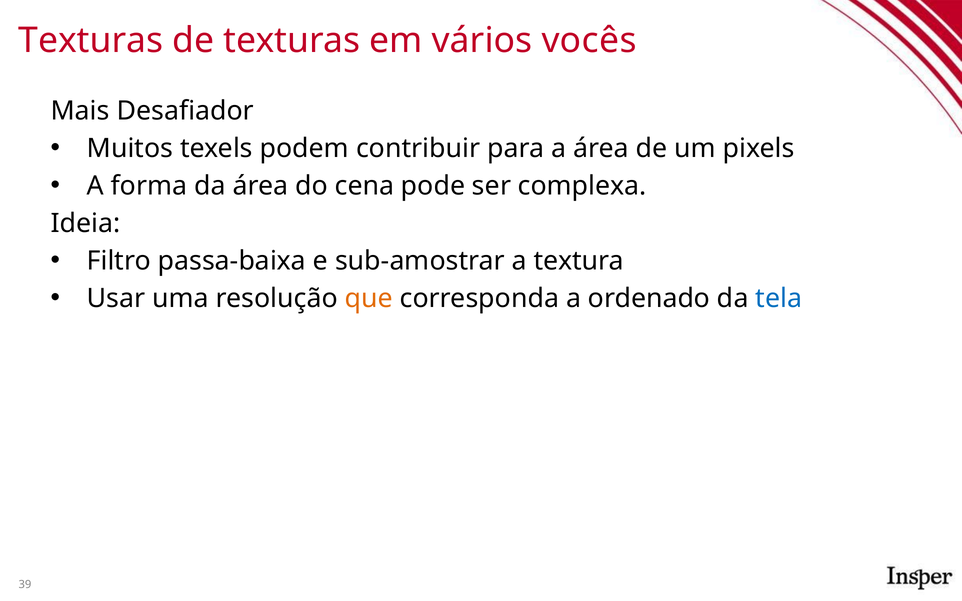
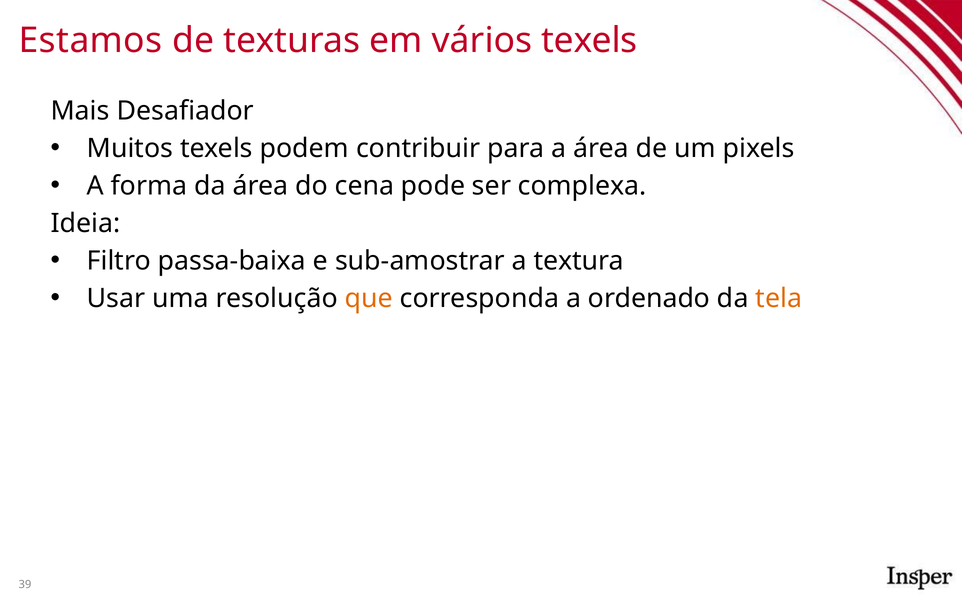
Texturas at (91, 41): Texturas -> Estamos
vários vocês: vocês -> texels
tela colour: blue -> orange
